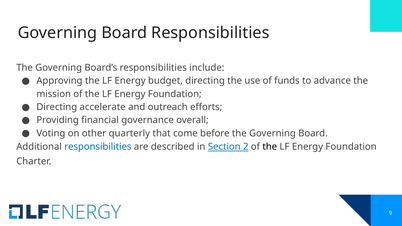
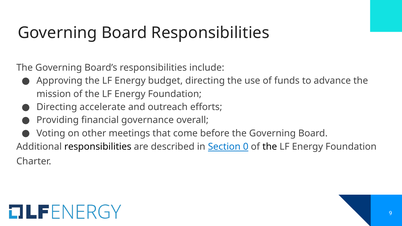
quarterly: quarterly -> meetings
responsibilities at (98, 147) colour: blue -> black
2: 2 -> 0
